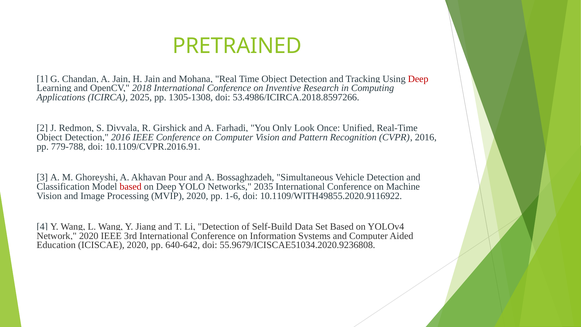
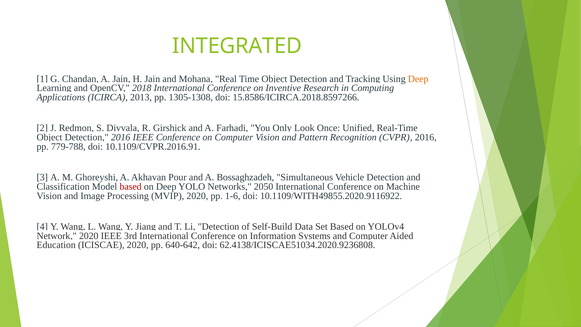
PRETRAINED: PRETRAINED -> INTEGRATED
Deep at (418, 79) colour: red -> orange
2025: 2025 -> 2013
53.4986/ICIRCA.2018.8597266: 53.4986/ICIRCA.2018.8597266 -> 15.8586/ICIRCA.2018.8597266
2035: 2035 -> 2050
55.9679/ICISCAE51034.2020.9236808: 55.9679/ICISCAE51034.2020.9236808 -> 62.4138/ICISCAE51034.2020.9236808
